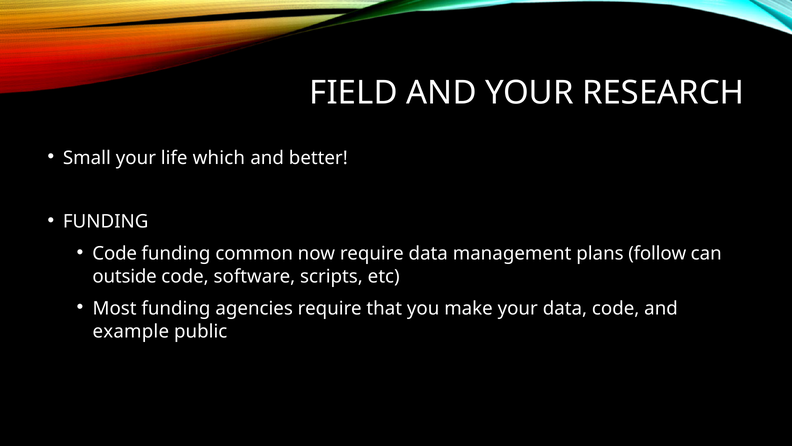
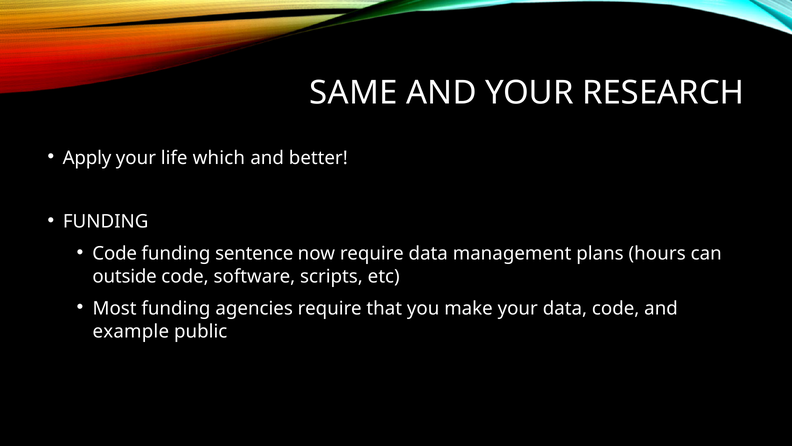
FIELD: FIELD -> SAME
Small: Small -> Apply
common: common -> sentence
follow: follow -> hours
